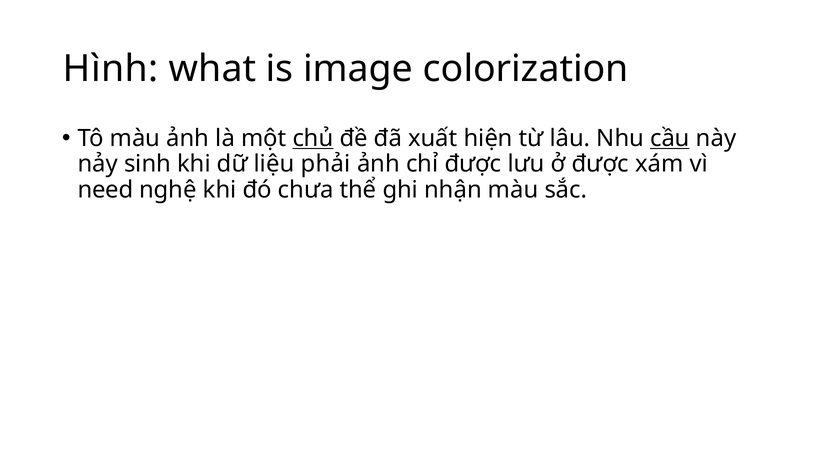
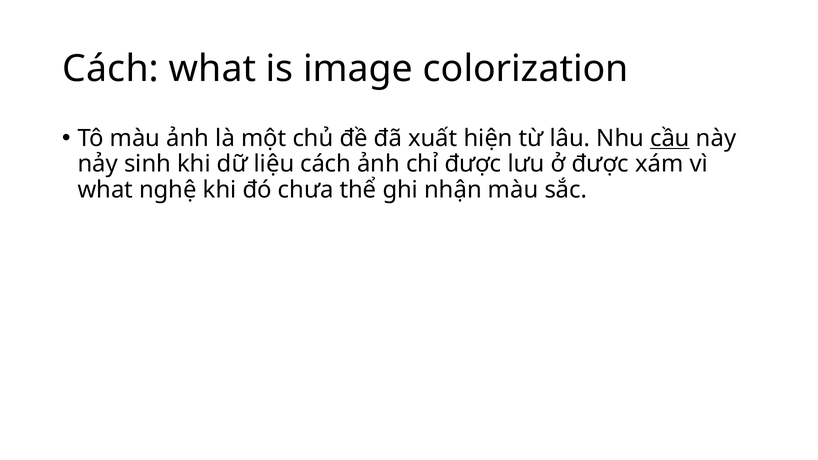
Hình at (111, 69): Hình -> Cách
chủ underline: present -> none
liệu phải: phải -> cách
need at (105, 190): need -> what
